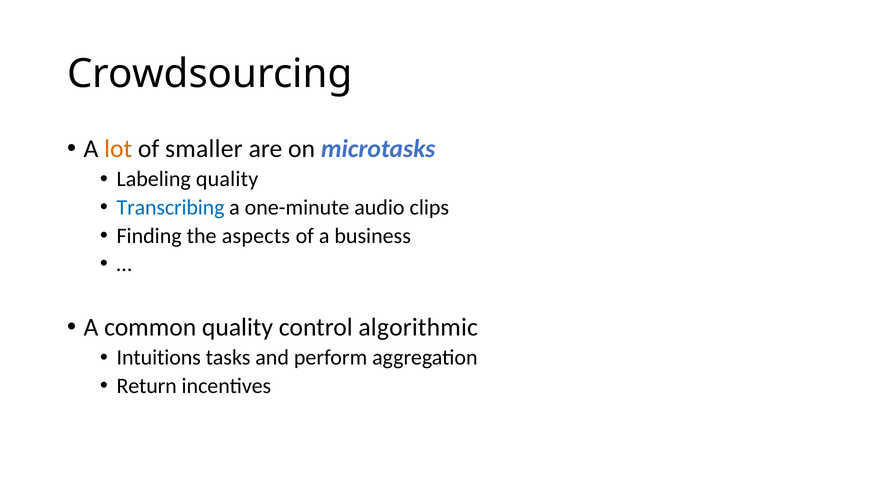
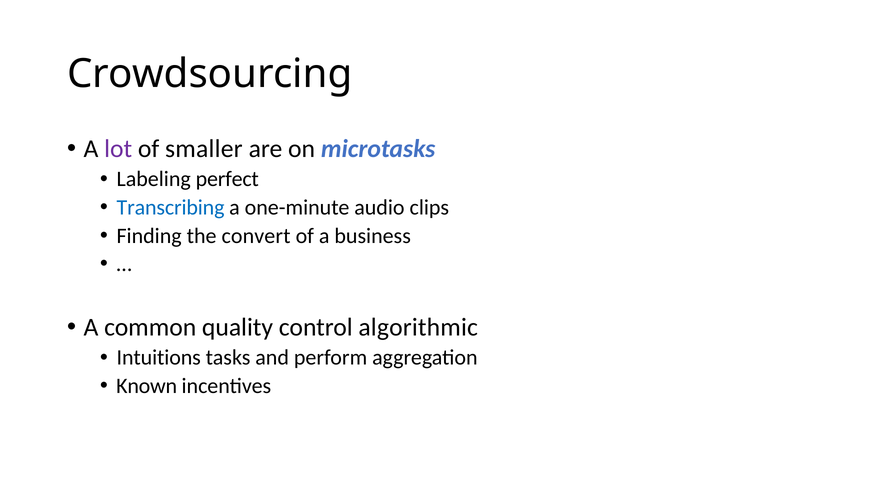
lot colour: orange -> purple
Labeling quality: quality -> perfect
aspects: aspects -> convert
Return: Return -> Known
